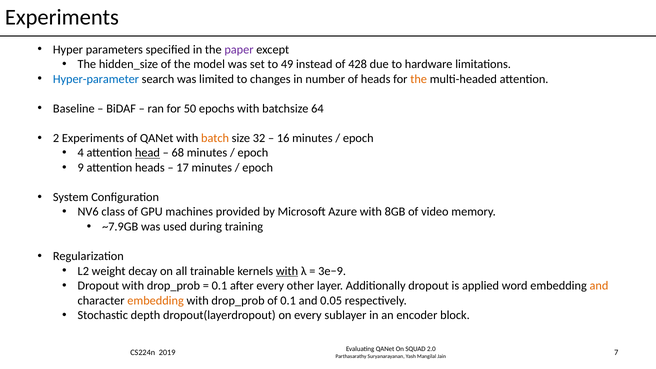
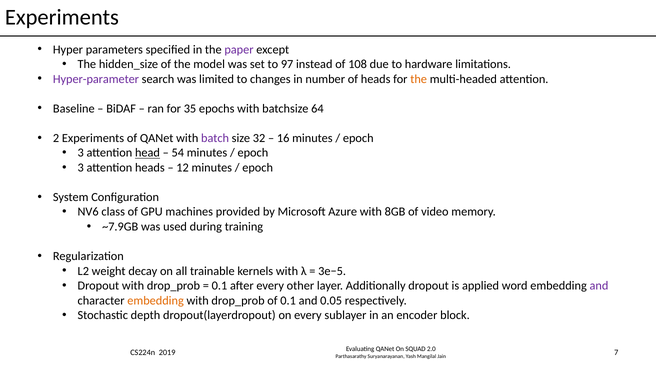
49: 49 -> 97
428: 428 -> 108
Hyper-parameter colour: blue -> purple
50: 50 -> 35
batch colour: orange -> purple
4 at (81, 153): 4 -> 3
68: 68 -> 54
9 at (81, 168): 9 -> 3
17: 17 -> 12
with at (287, 271) underline: present -> none
3e−9: 3e−9 -> 3e−5
and at (599, 286) colour: orange -> purple
